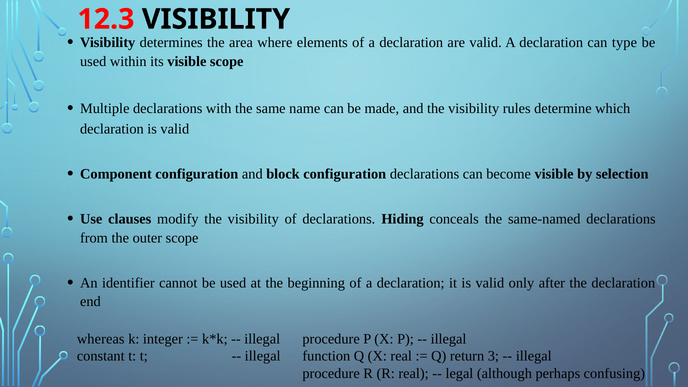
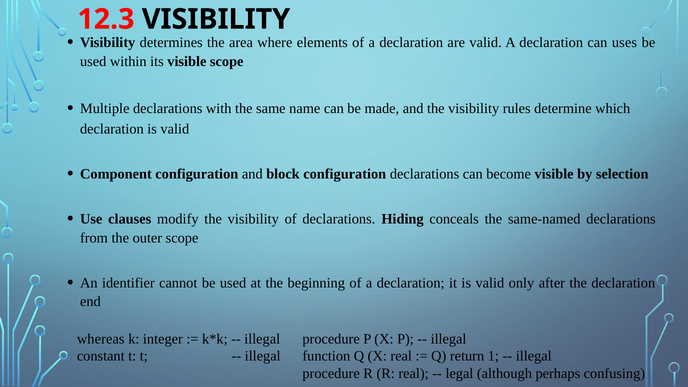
type: type -> uses
3: 3 -> 1
